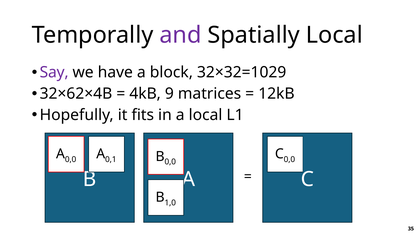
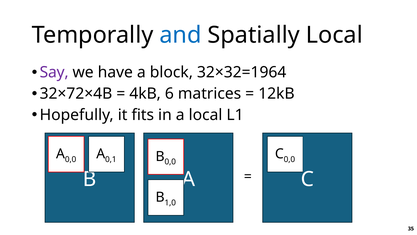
and colour: purple -> blue
32×32=1029: 32×32=1029 -> 32×32=1964
32×62×4B: 32×62×4B -> 32×72×4B
9: 9 -> 6
